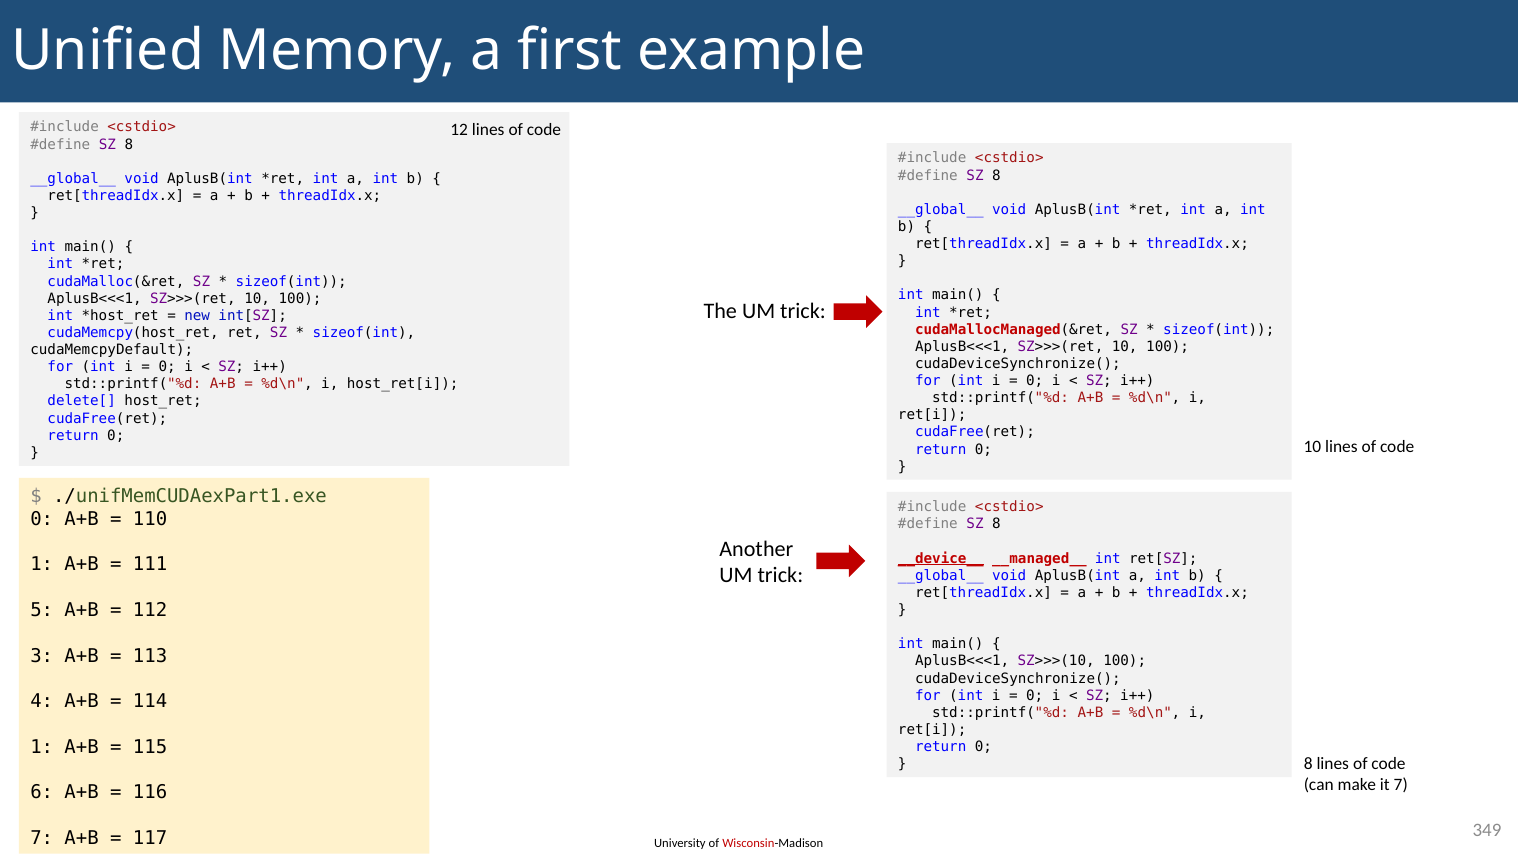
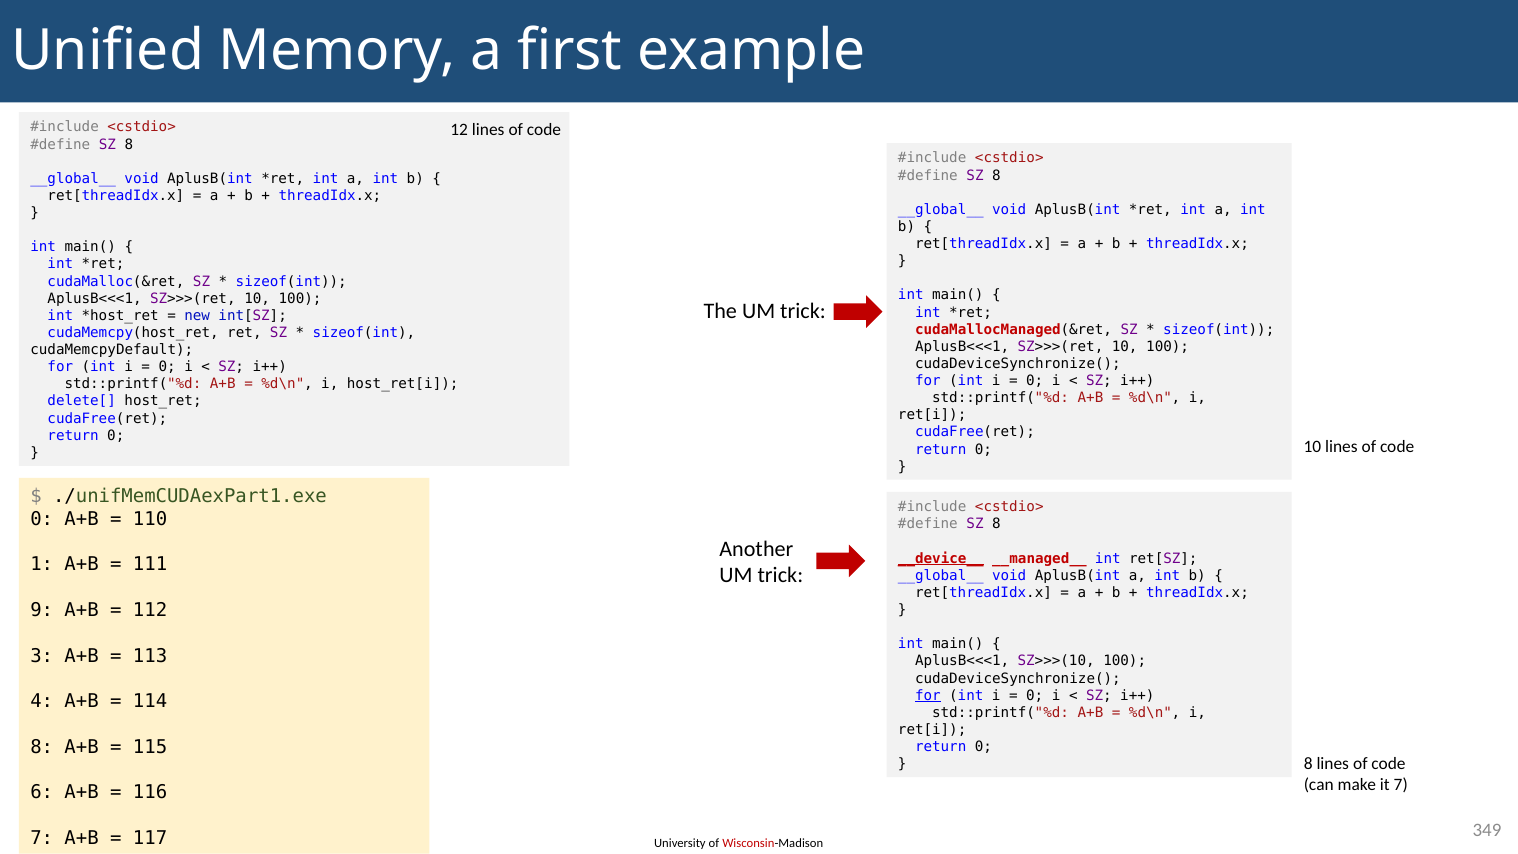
5: 5 -> 9
for at (928, 695) underline: none -> present
1 at (42, 747): 1 -> 8
